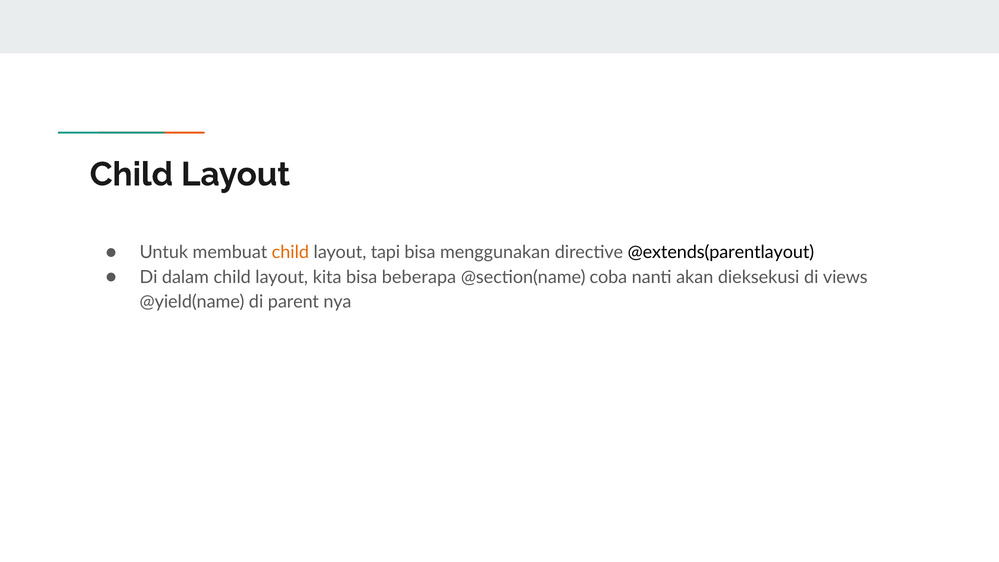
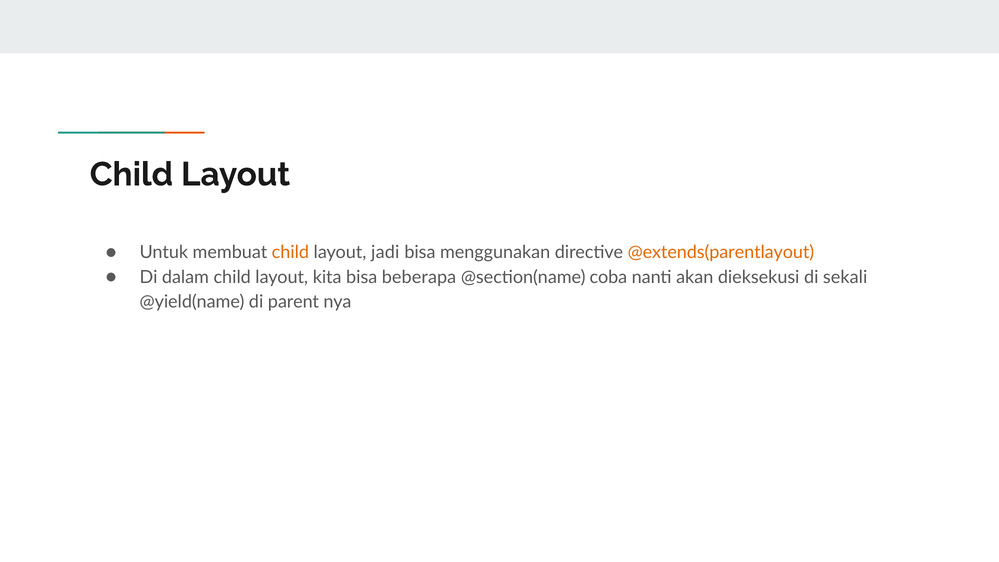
tapi: tapi -> jadi
@extends(parentlayout colour: black -> orange
views: views -> sekali
